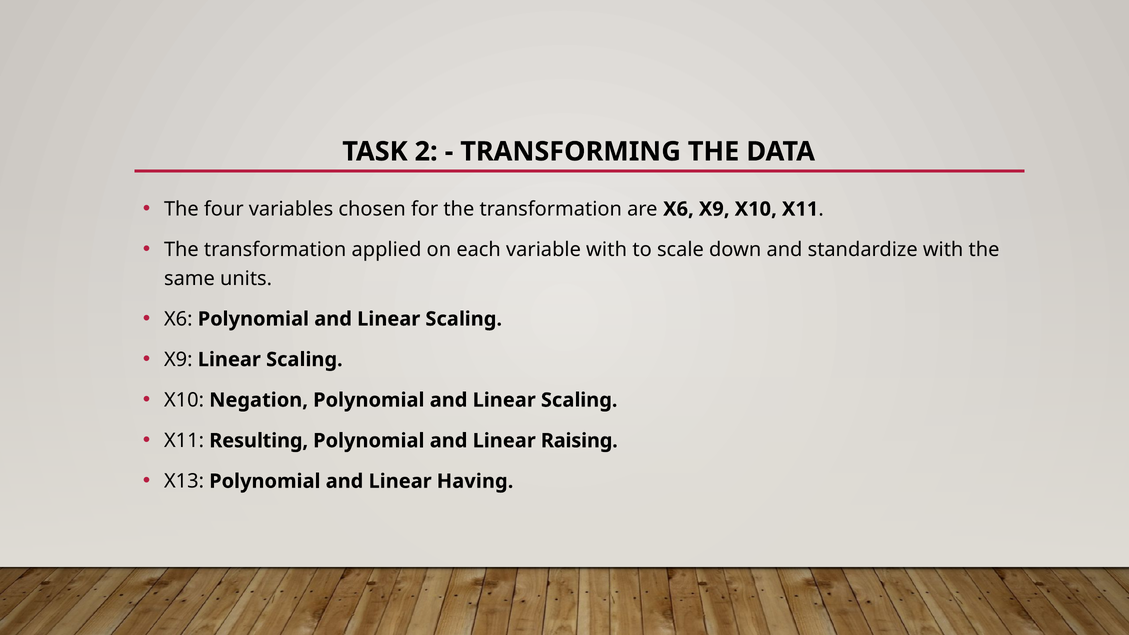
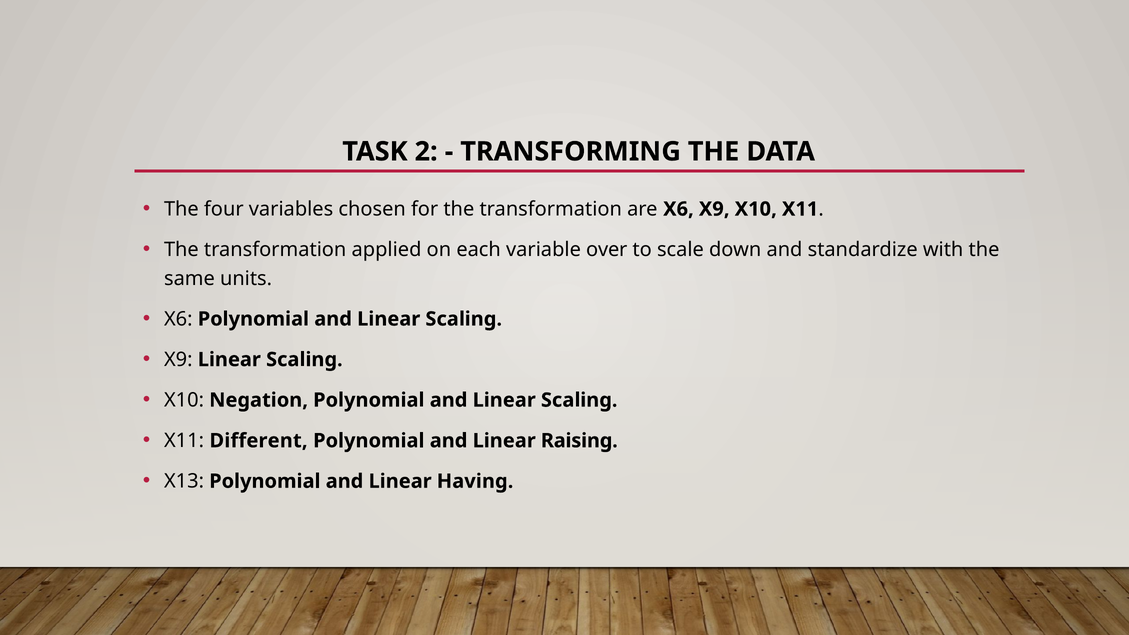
variable with: with -> over
Resulting: Resulting -> Different
